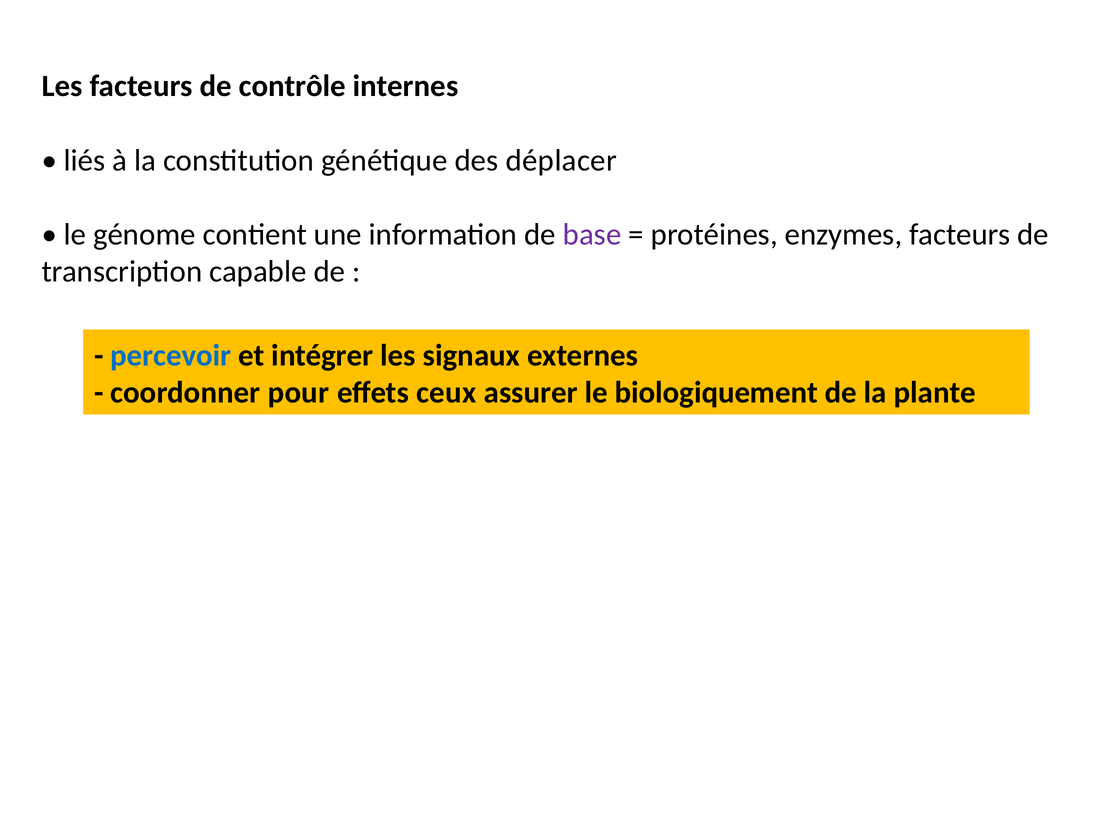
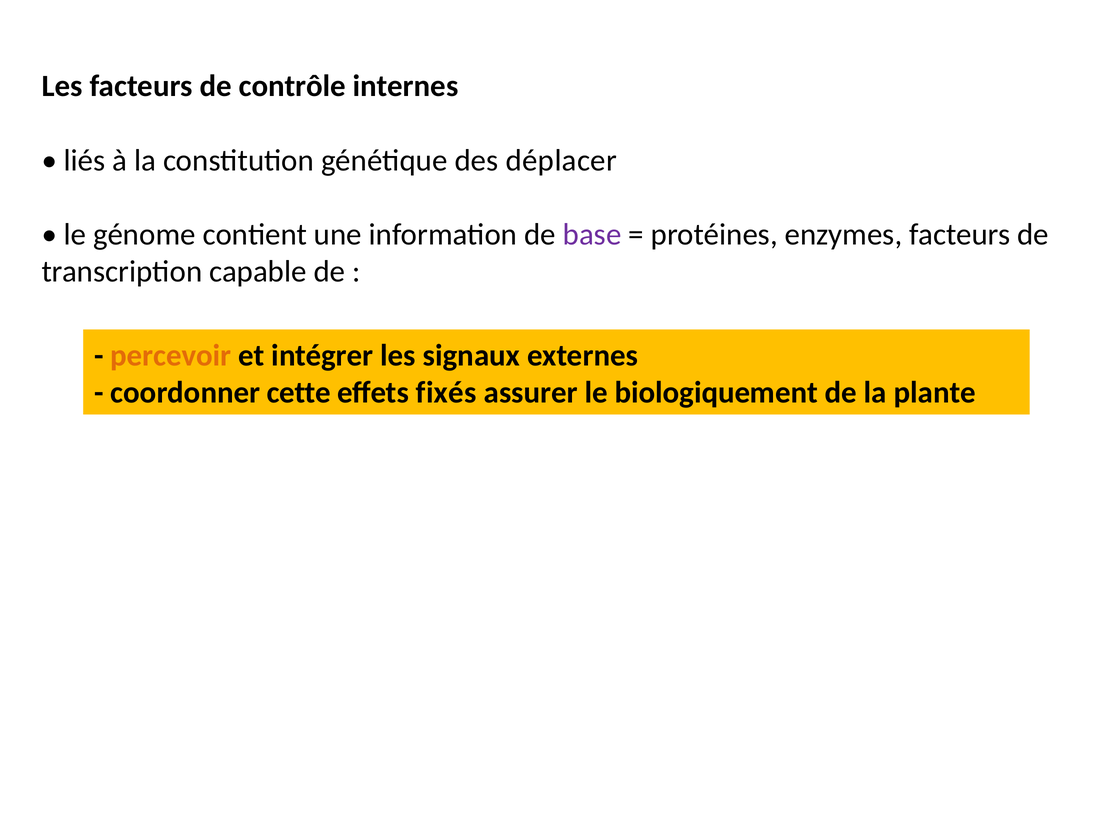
percevoir colour: blue -> orange
pour: pour -> cette
ceux: ceux -> fixés
